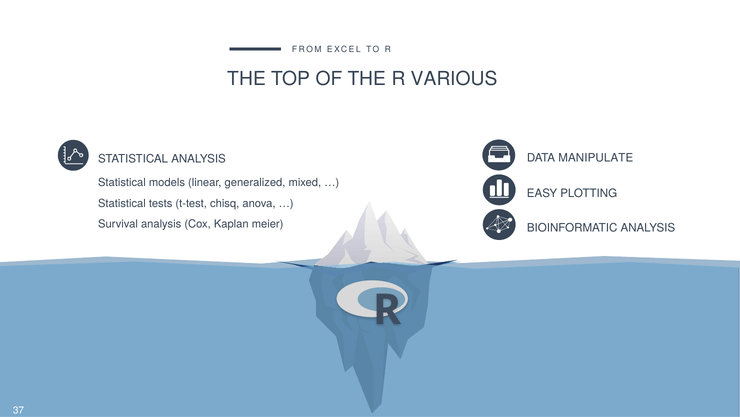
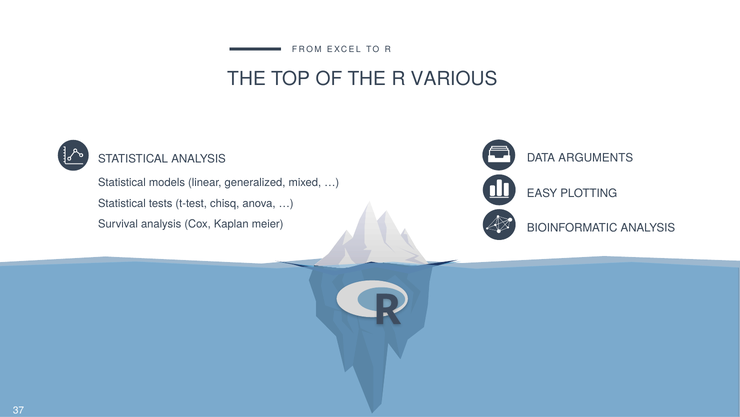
MANIPULATE: MANIPULATE -> ARGUMENTS
